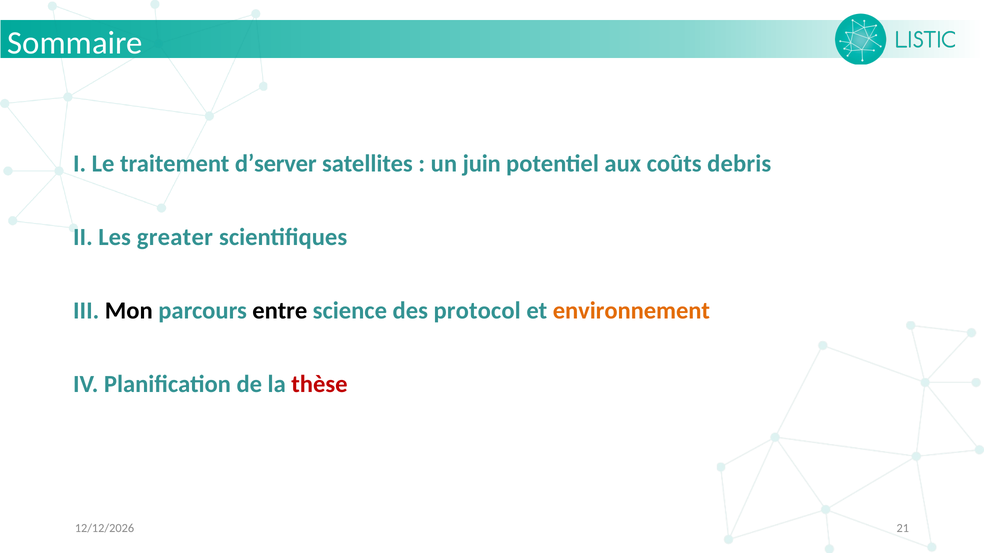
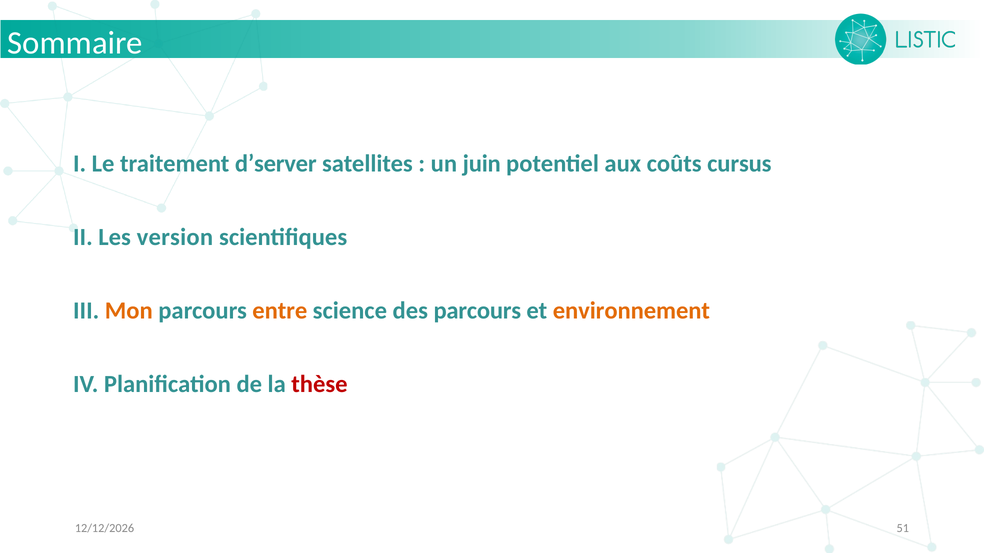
debris: debris -> cursus
greater: greater -> version
Mon colour: black -> orange
entre colour: black -> orange
des protocol: protocol -> parcours
21: 21 -> 51
